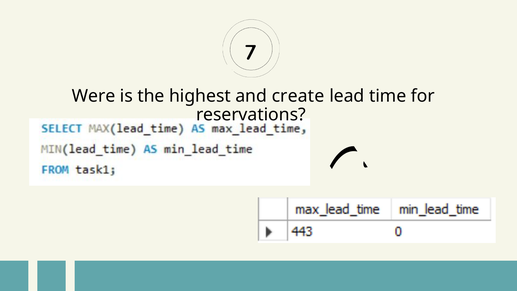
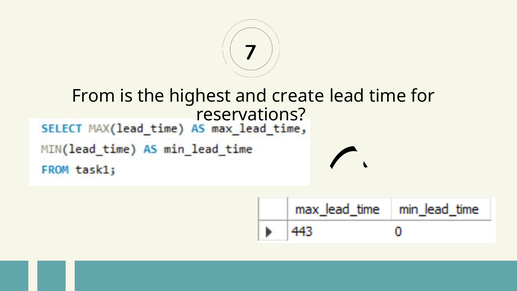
Were: Were -> From
